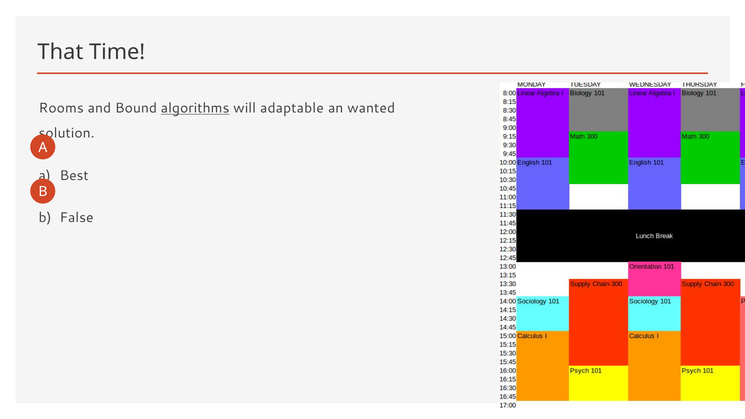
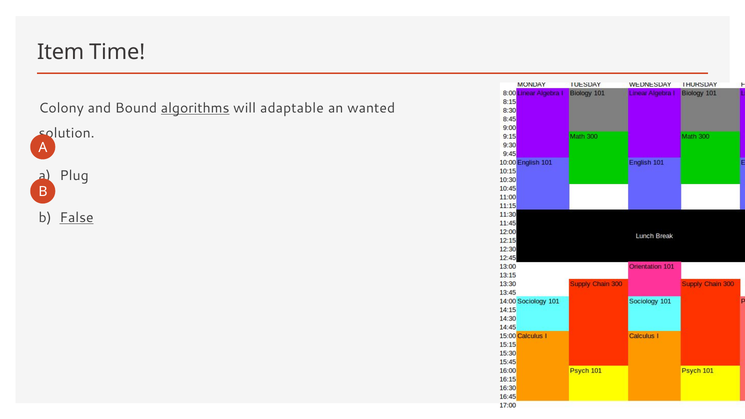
That: That -> Item
Rooms: Rooms -> Colony
Best: Best -> Plug
False underline: none -> present
